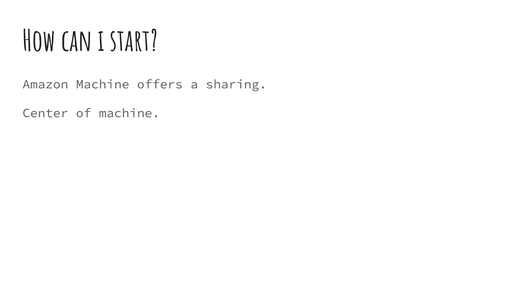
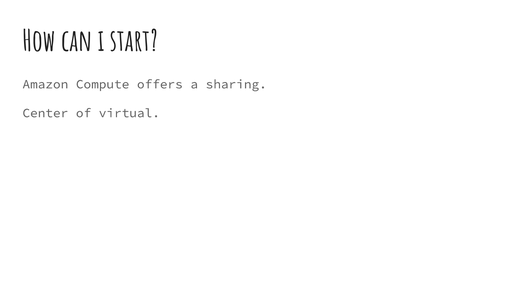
Amazon Machine: Machine -> Compute
of machine: machine -> virtual
